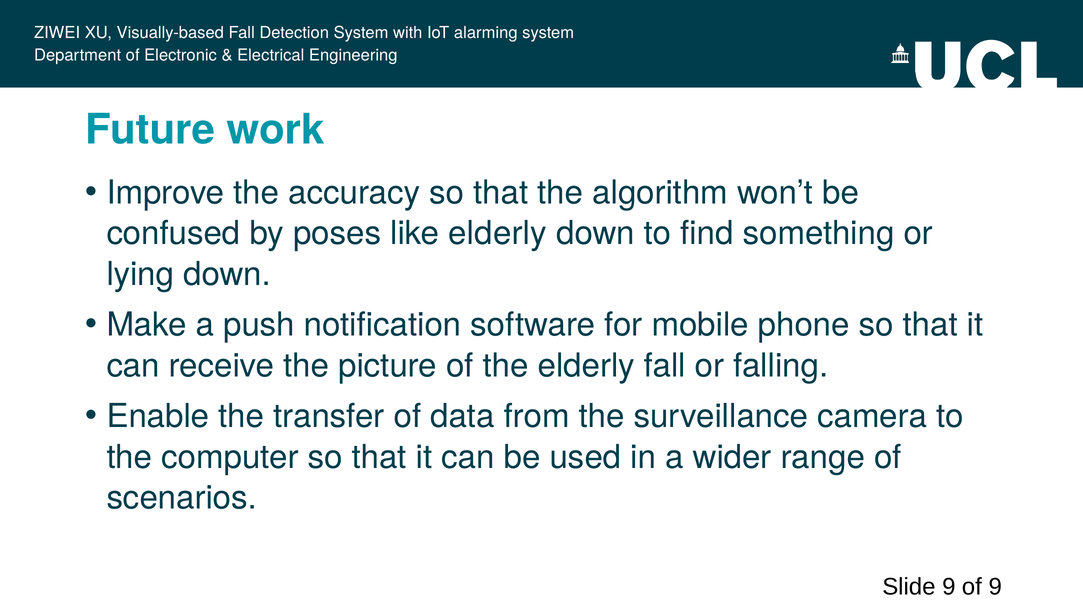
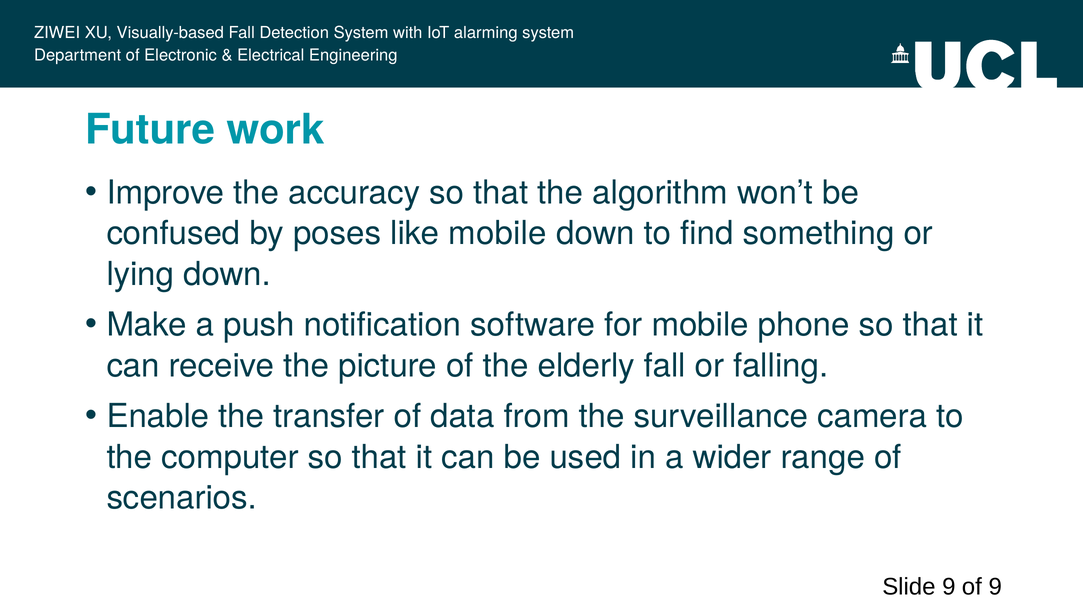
like elderly: elderly -> mobile
